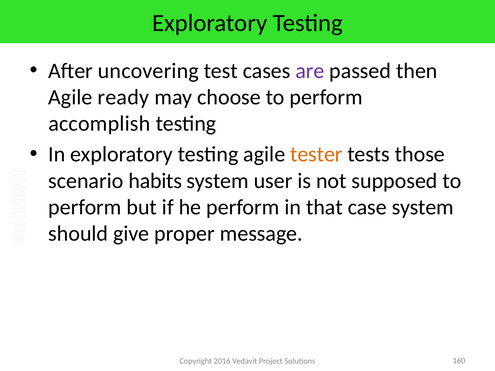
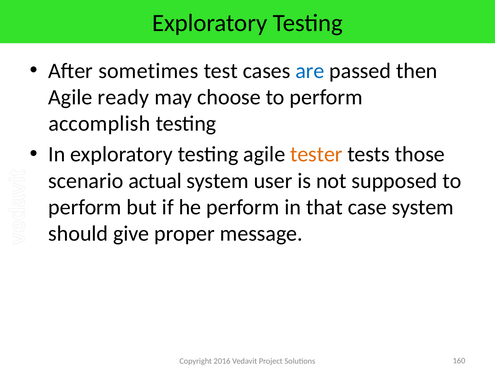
uncovering: uncovering -> sometimes
are colour: purple -> blue
habits: habits -> actual
